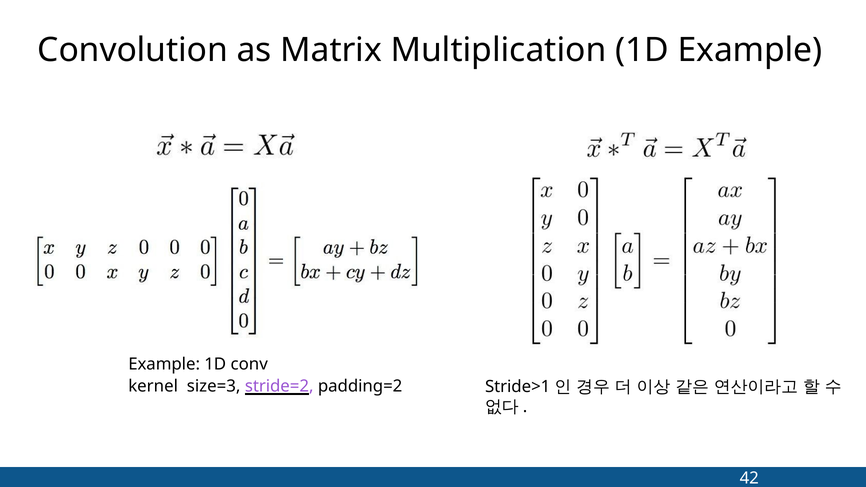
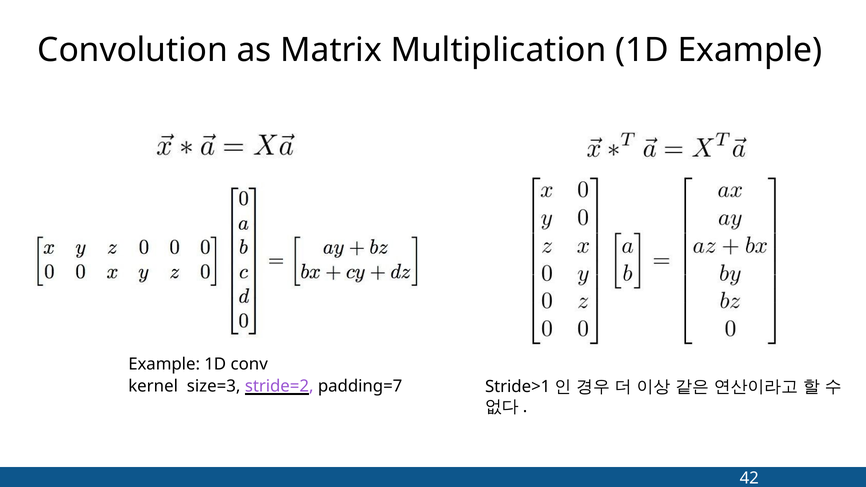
padding=2: padding=2 -> padding=7
